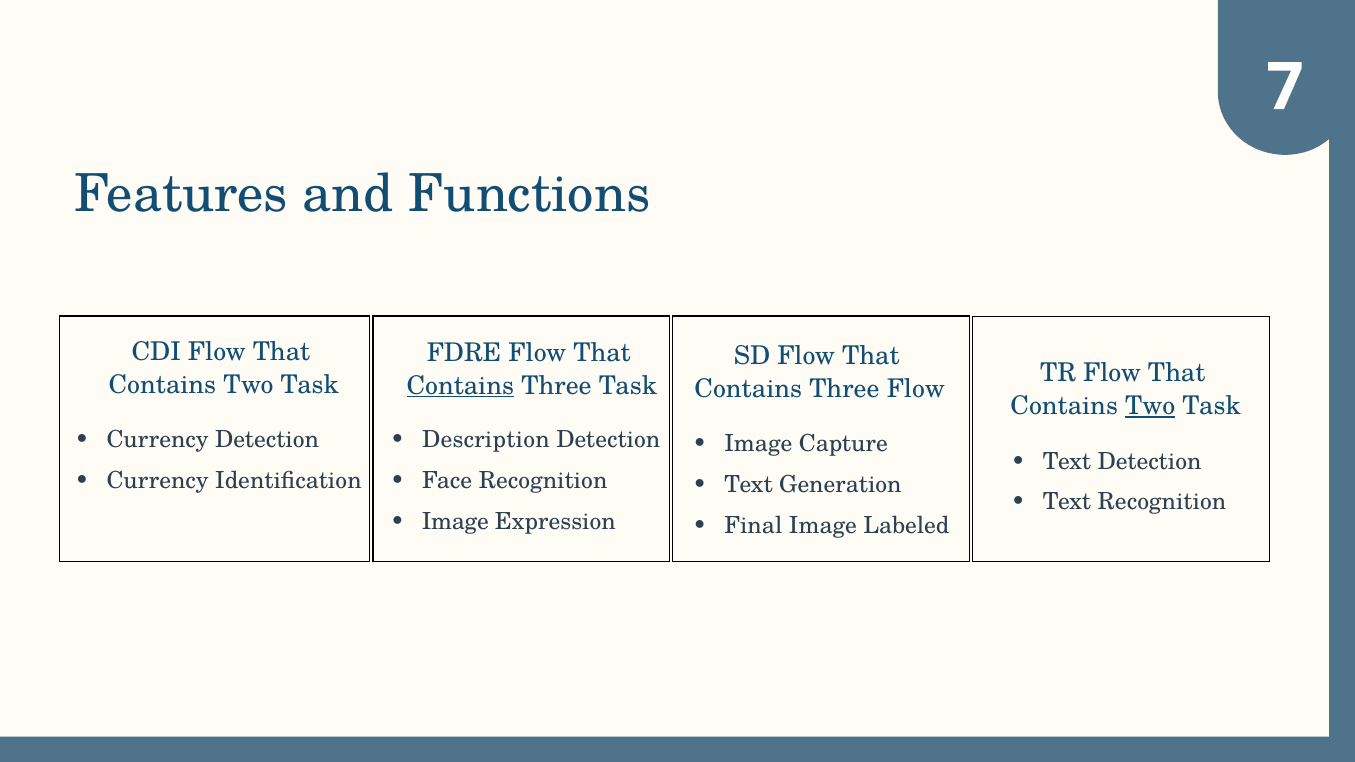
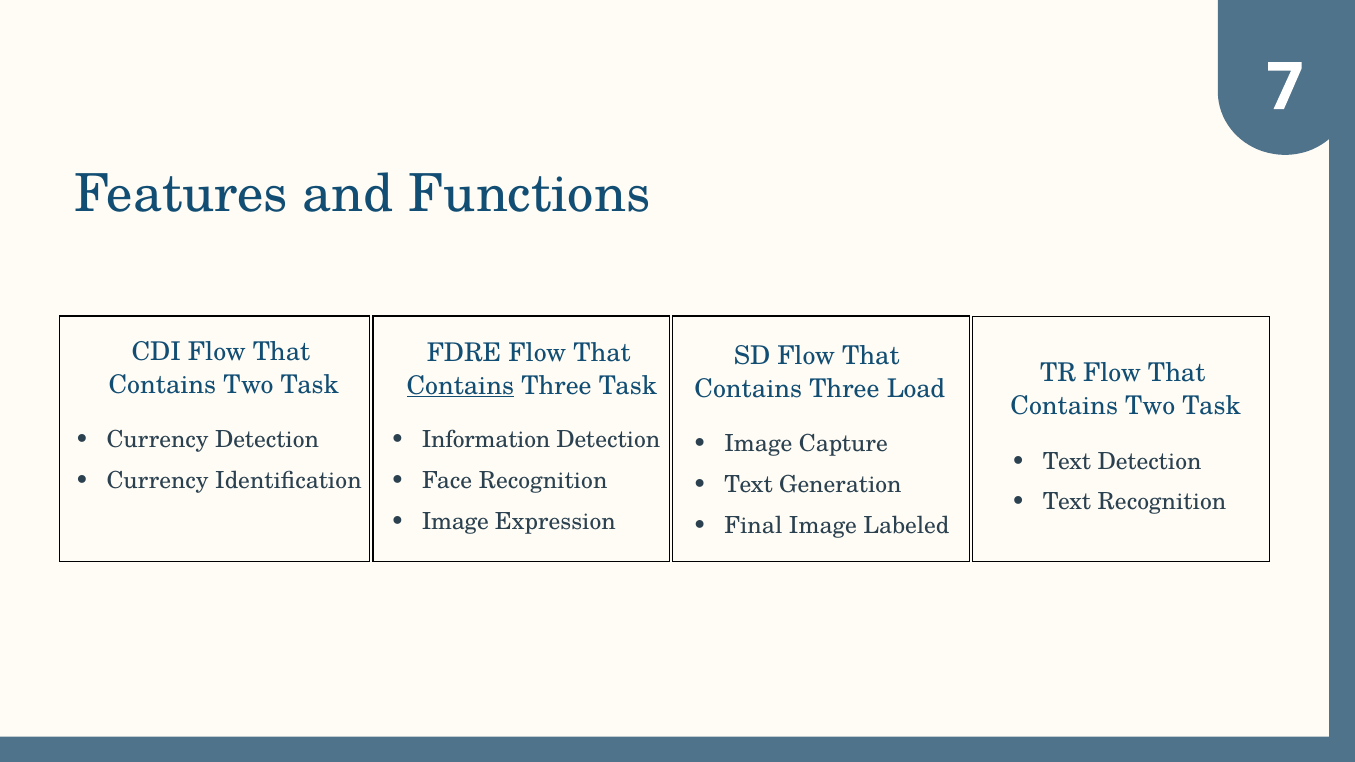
Three Flow: Flow -> Load
Two at (1150, 406) underline: present -> none
Description: Description -> Information
